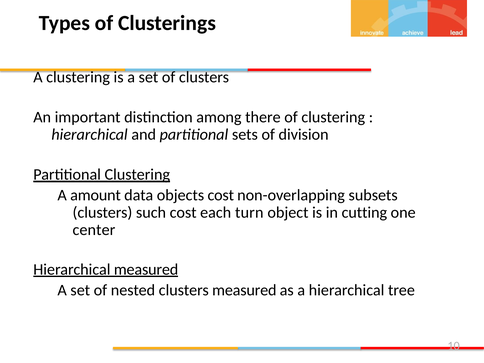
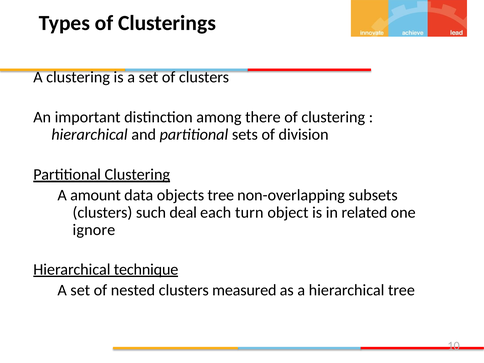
objects cost: cost -> tree
such cost: cost -> deal
cutting: cutting -> related
center: center -> ignore
Hierarchical measured: measured -> technique
